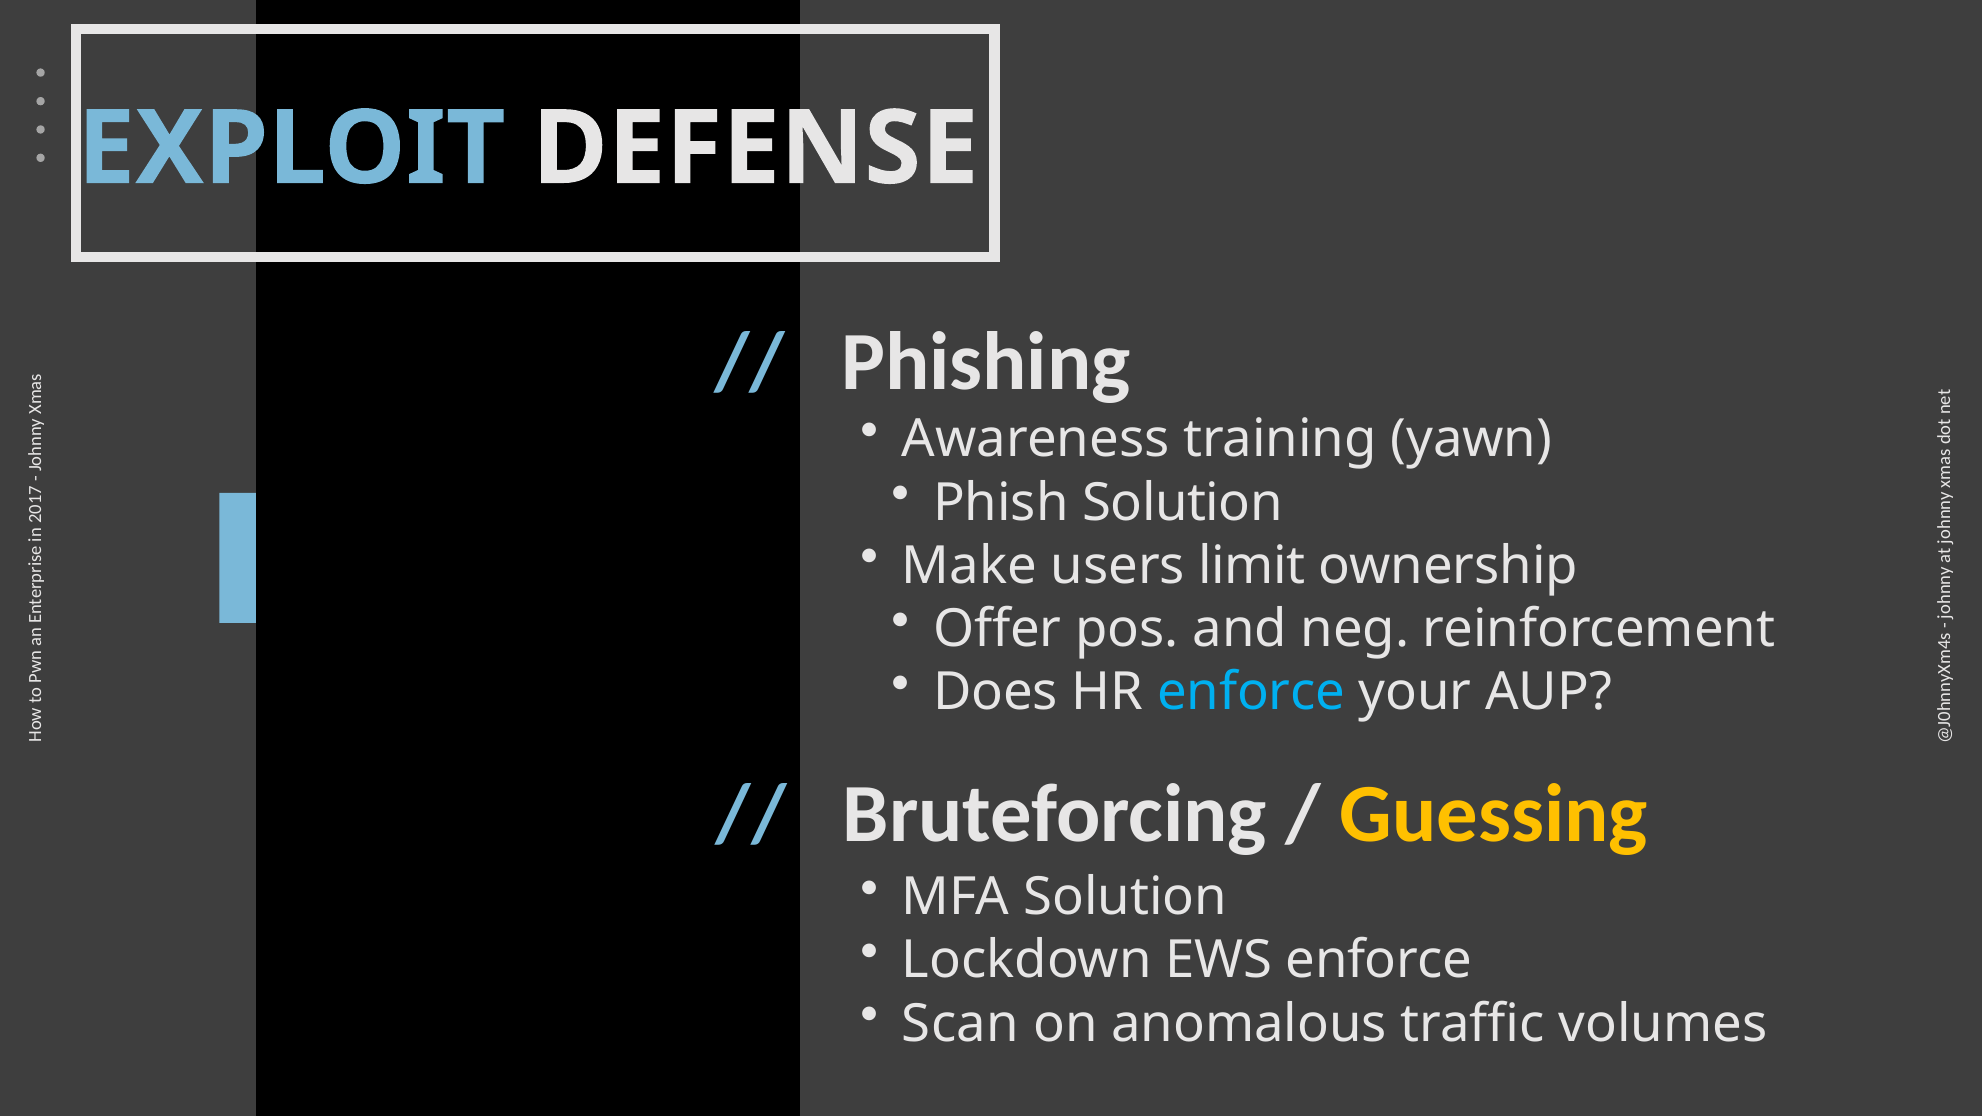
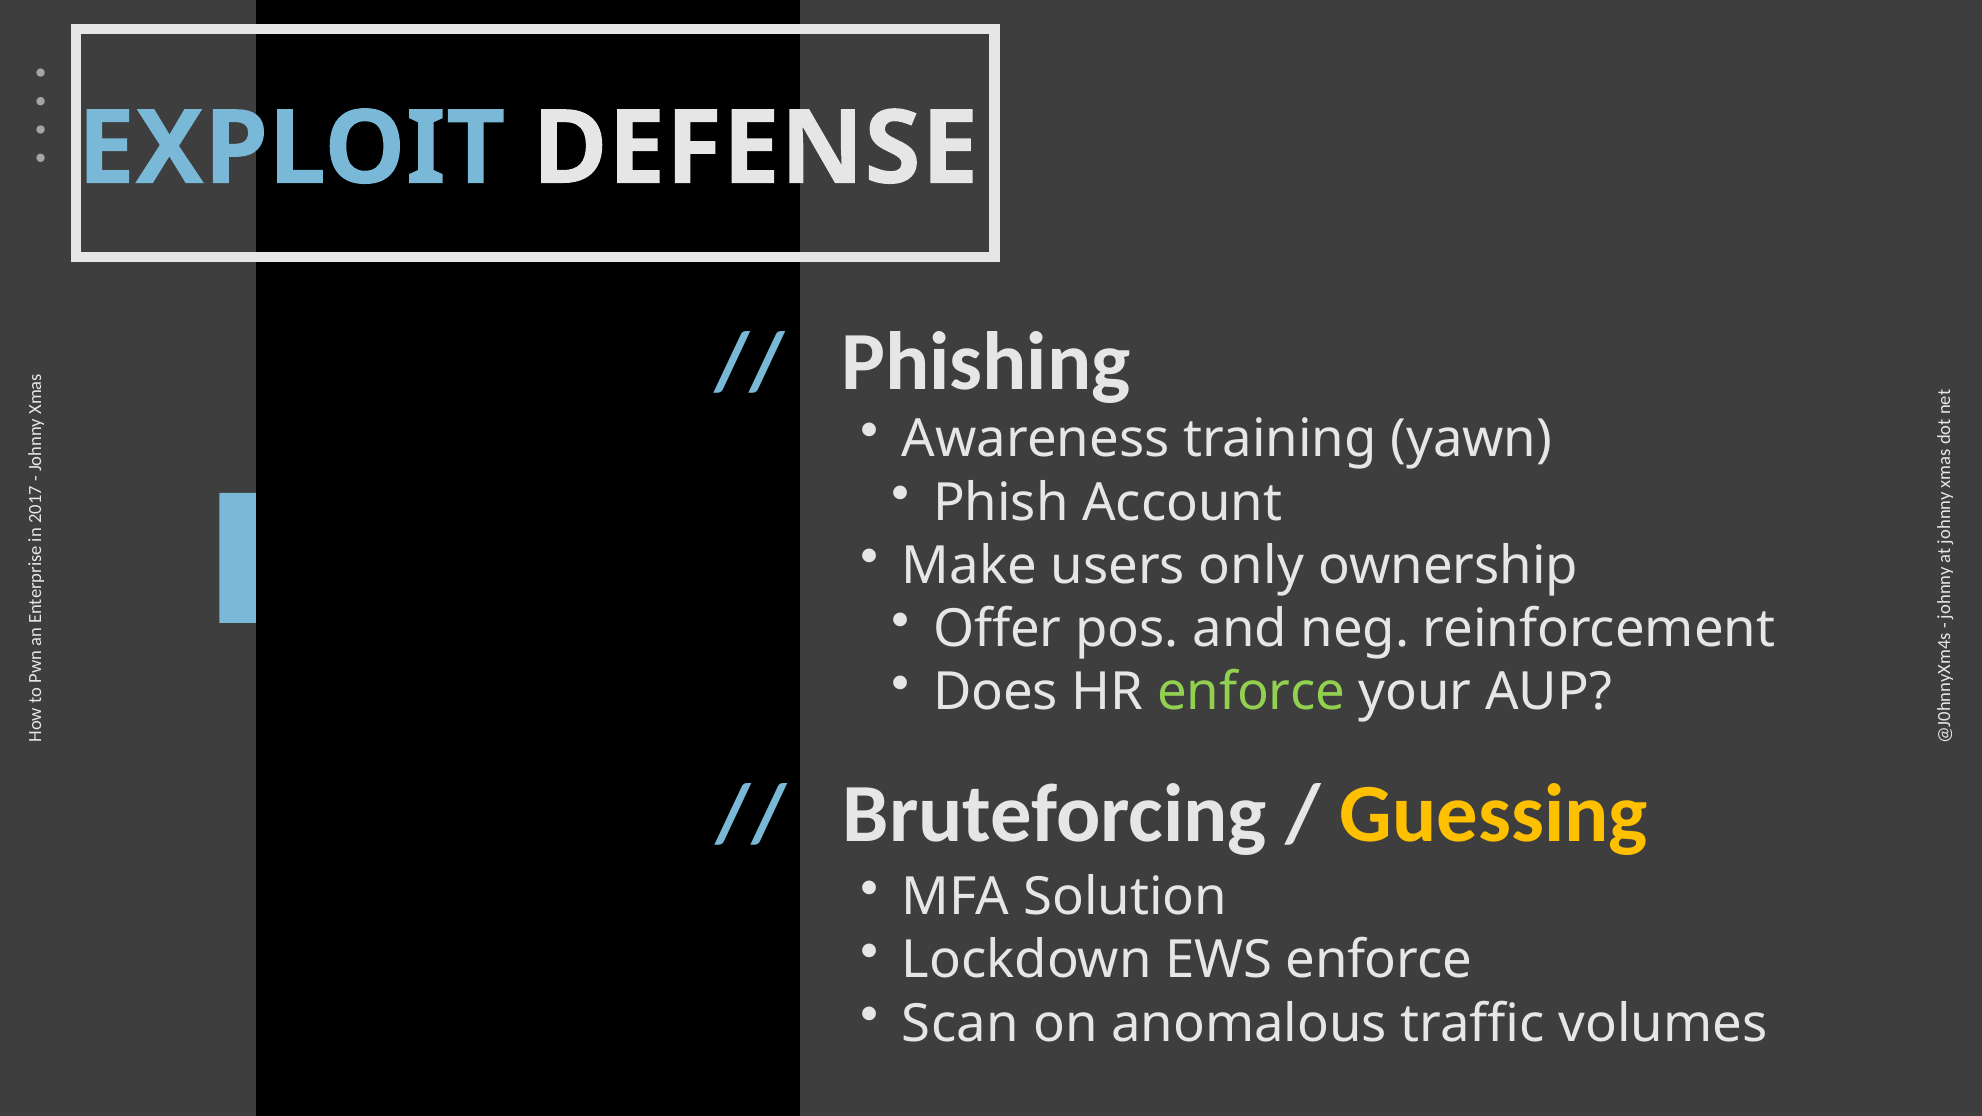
Phish Solution: Solution -> Account
limit: limit -> only
enforce at (1251, 692) colour: light blue -> light green
